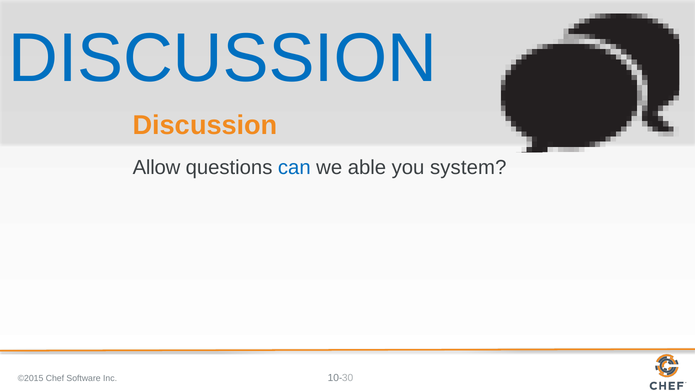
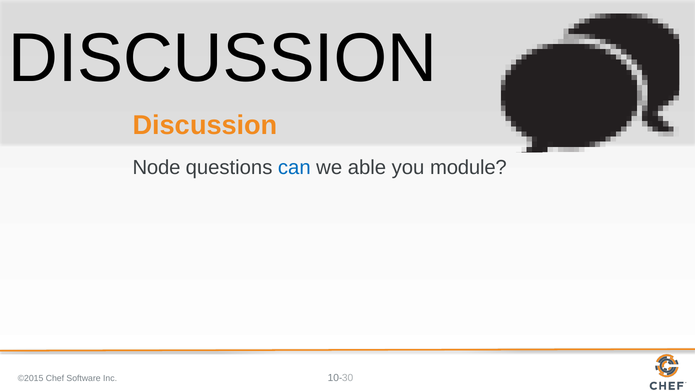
DISCUSSION at (223, 59) colour: blue -> black
Allow: Allow -> Node
system: system -> module
